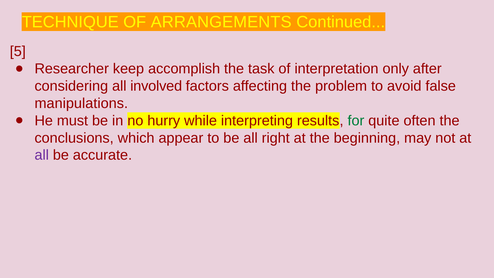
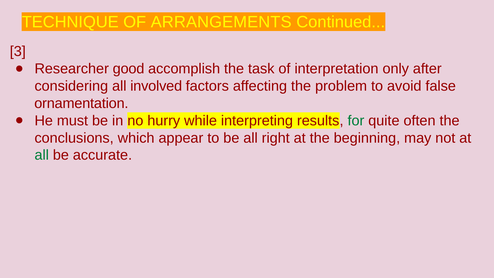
5: 5 -> 3
keep: keep -> good
manipulations: manipulations -> ornamentation
all at (42, 155) colour: purple -> green
